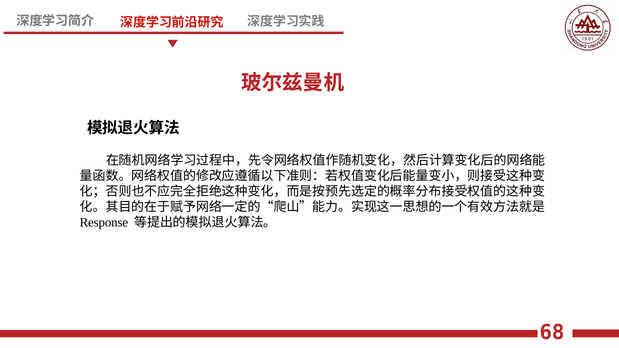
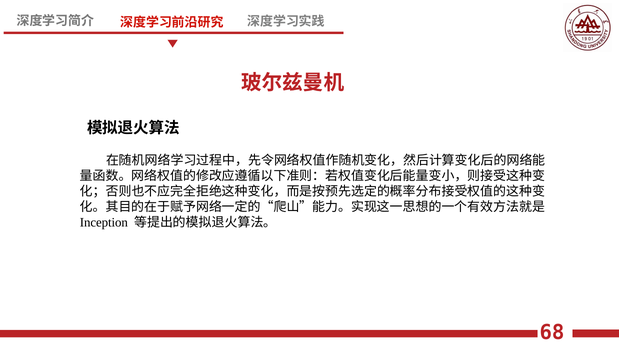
Response: Response -> Inception
